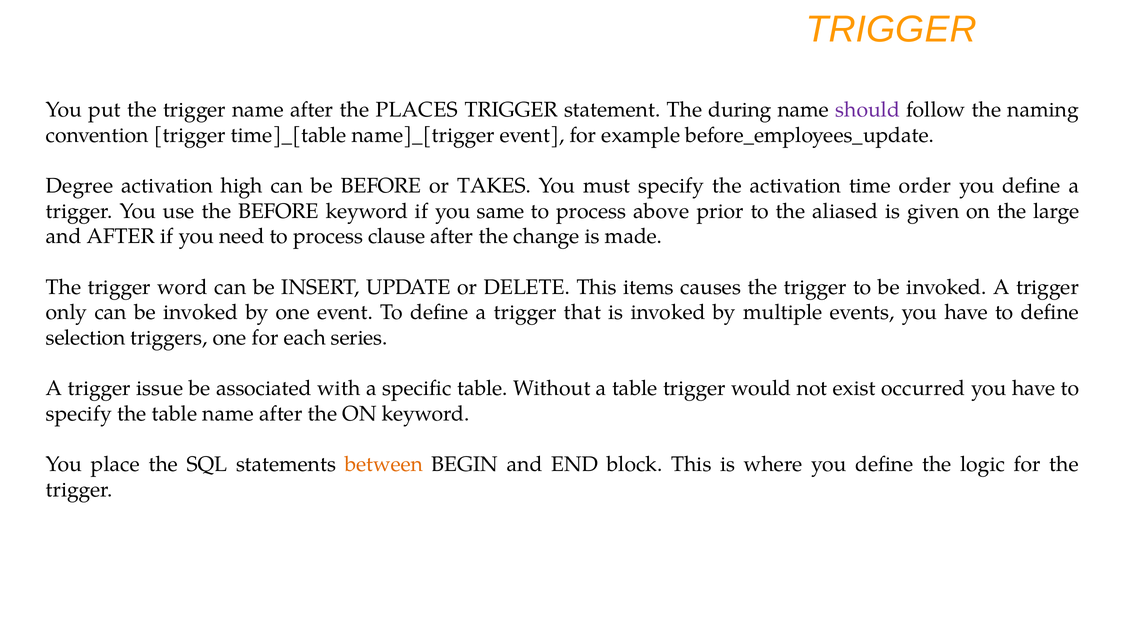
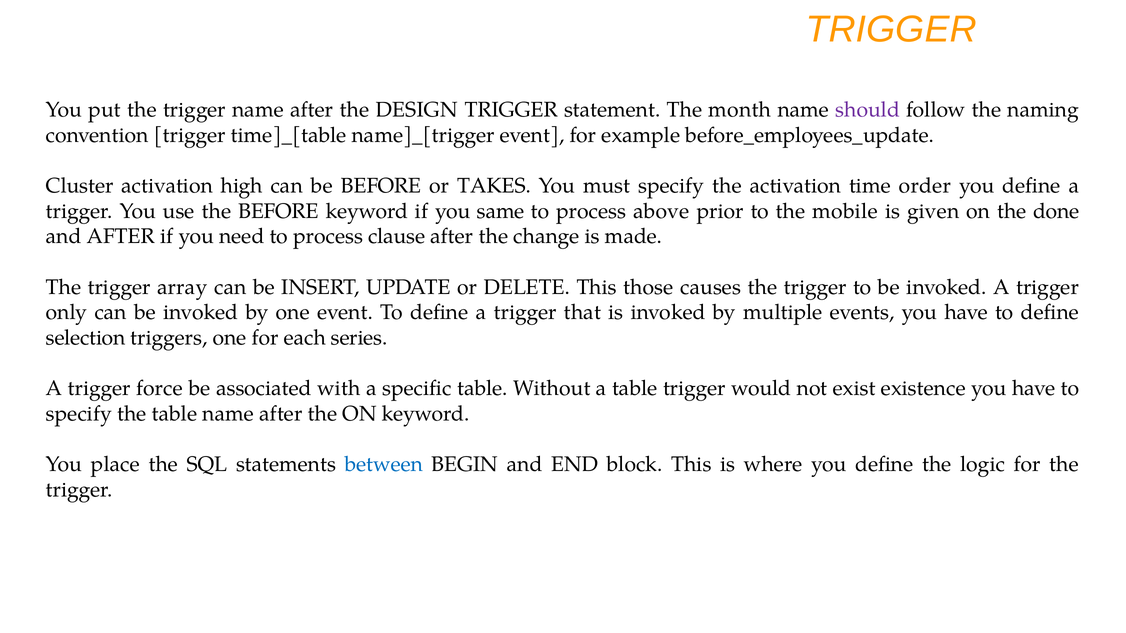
PLACES: PLACES -> DESIGN
during: during -> month
Degree: Degree -> Cluster
aliased: aliased -> mobile
large: large -> done
word: word -> array
items: items -> those
issue: issue -> force
occurred: occurred -> existence
between colour: orange -> blue
